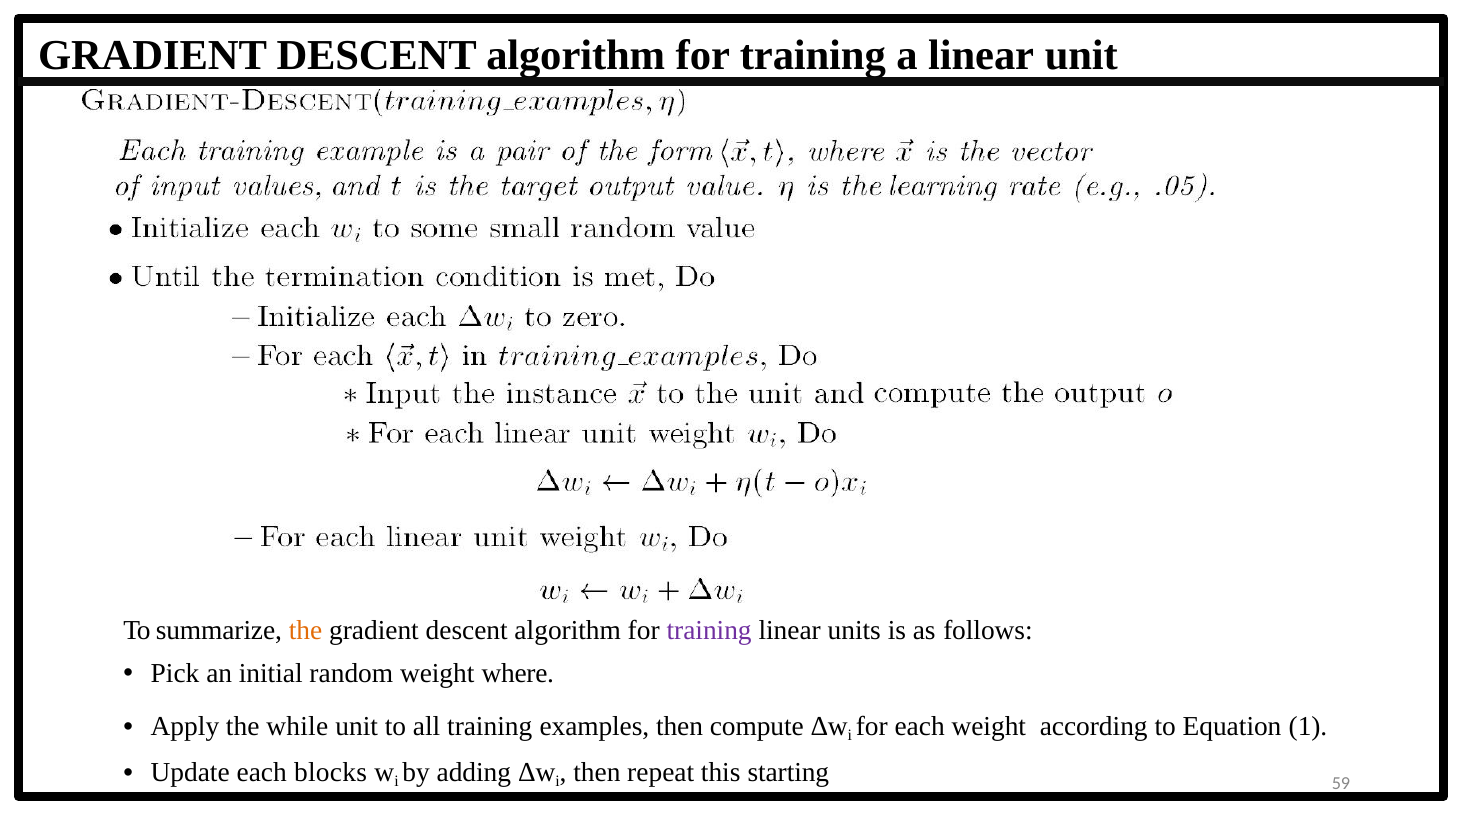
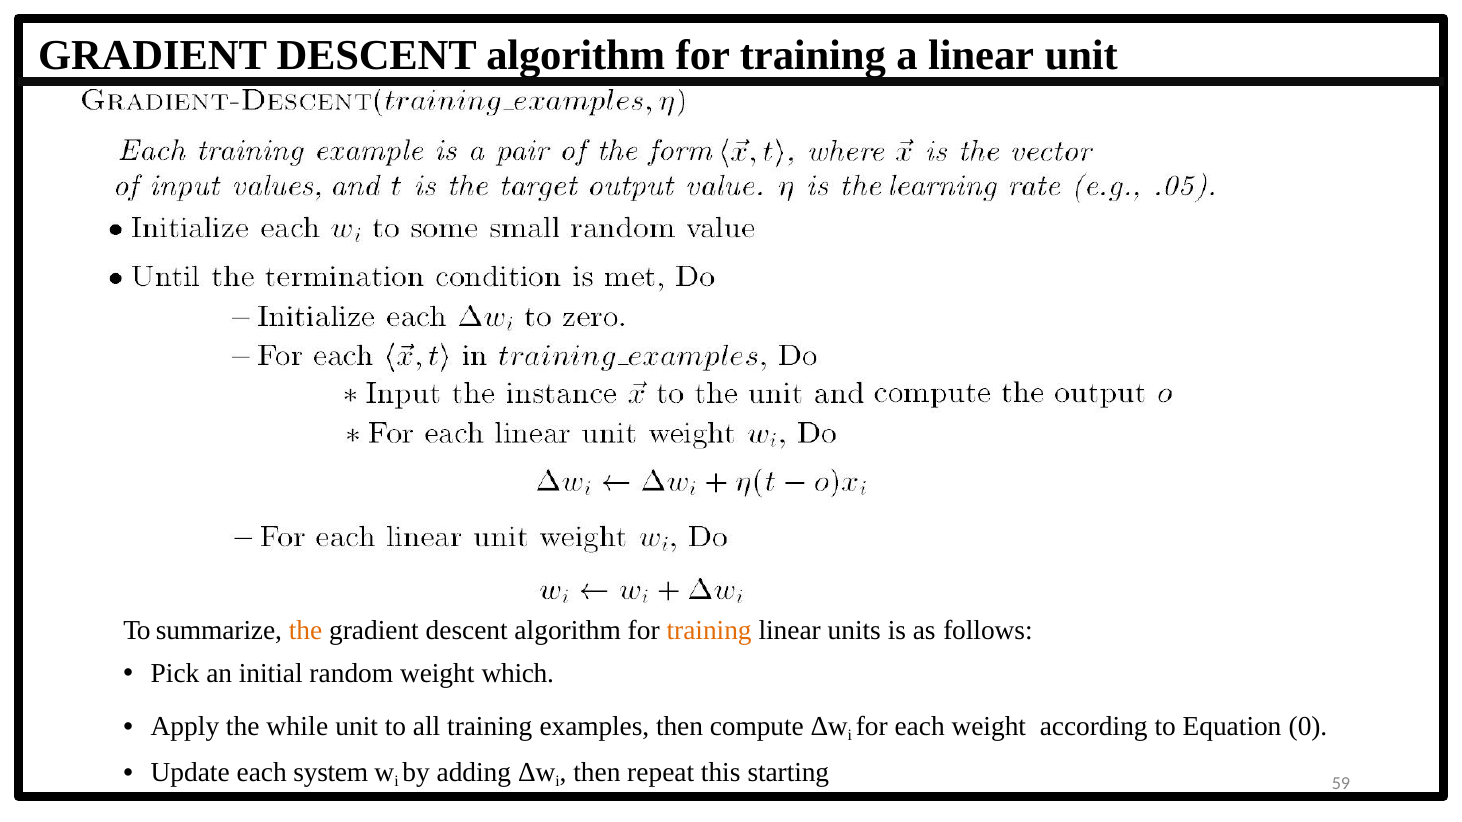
training at (709, 630) colour: purple -> orange
where: where -> which
1: 1 -> 0
blocks: blocks -> system
